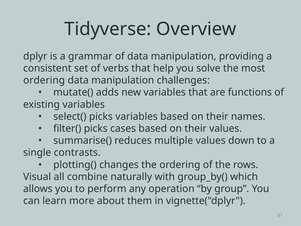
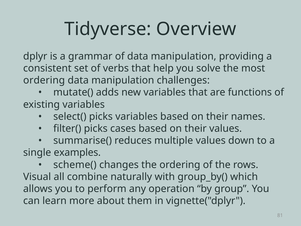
contrasts: contrasts -> examples
plotting(: plotting( -> scheme(
